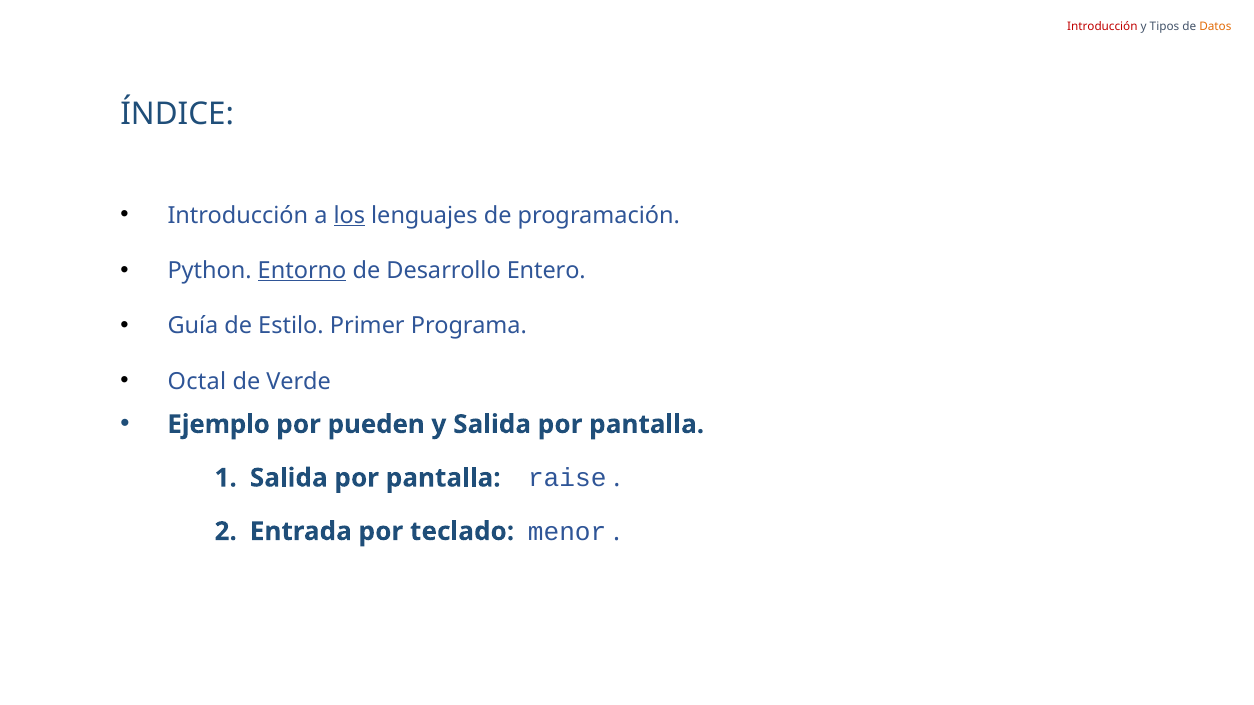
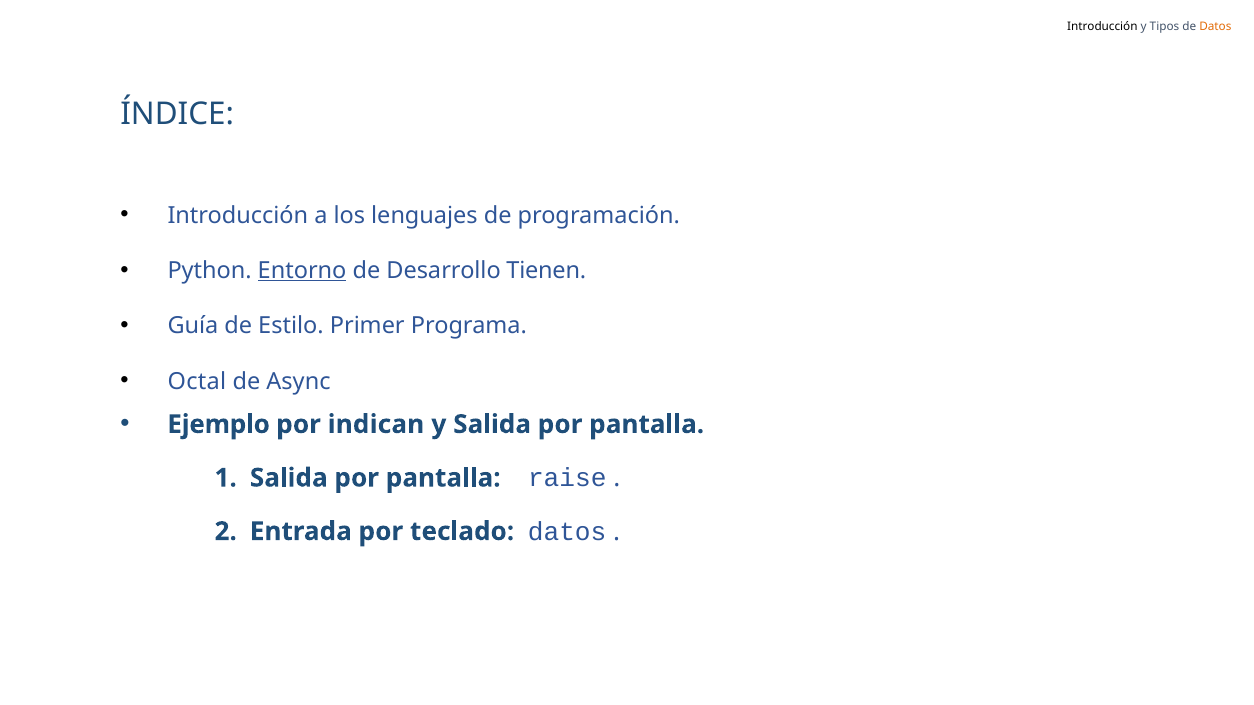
Introducción at (1102, 27) colour: red -> black
los underline: present -> none
Entero: Entero -> Tienen
Verde: Verde -> Async
pueden: pueden -> indican
teclado menor: menor -> datos
